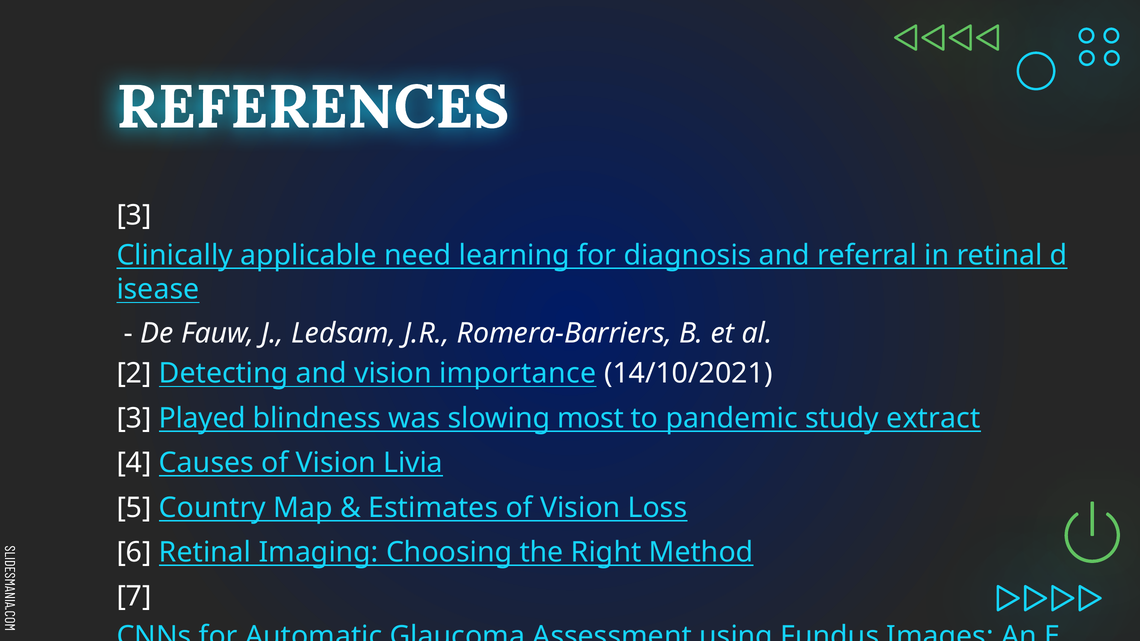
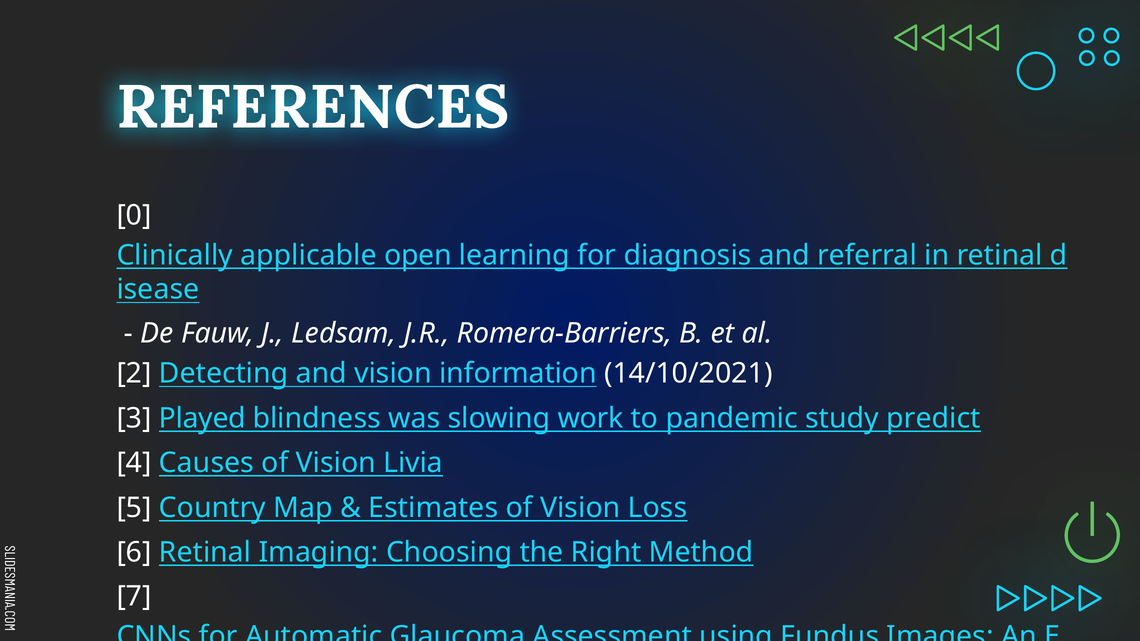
3 at (134, 215): 3 -> 0
need: need -> open
importance: importance -> information
most: most -> work
extract: extract -> predict
